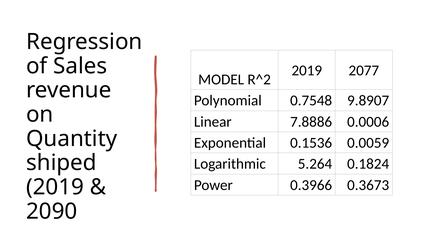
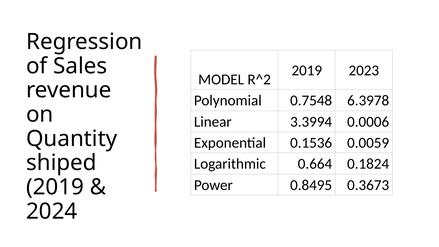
2077: 2077 -> 2023
9.8907: 9.8907 -> 6.3978
7.8886: 7.8886 -> 3.3994
5.264: 5.264 -> 0.664
0.3966: 0.3966 -> 0.8495
2090: 2090 -> 2024
